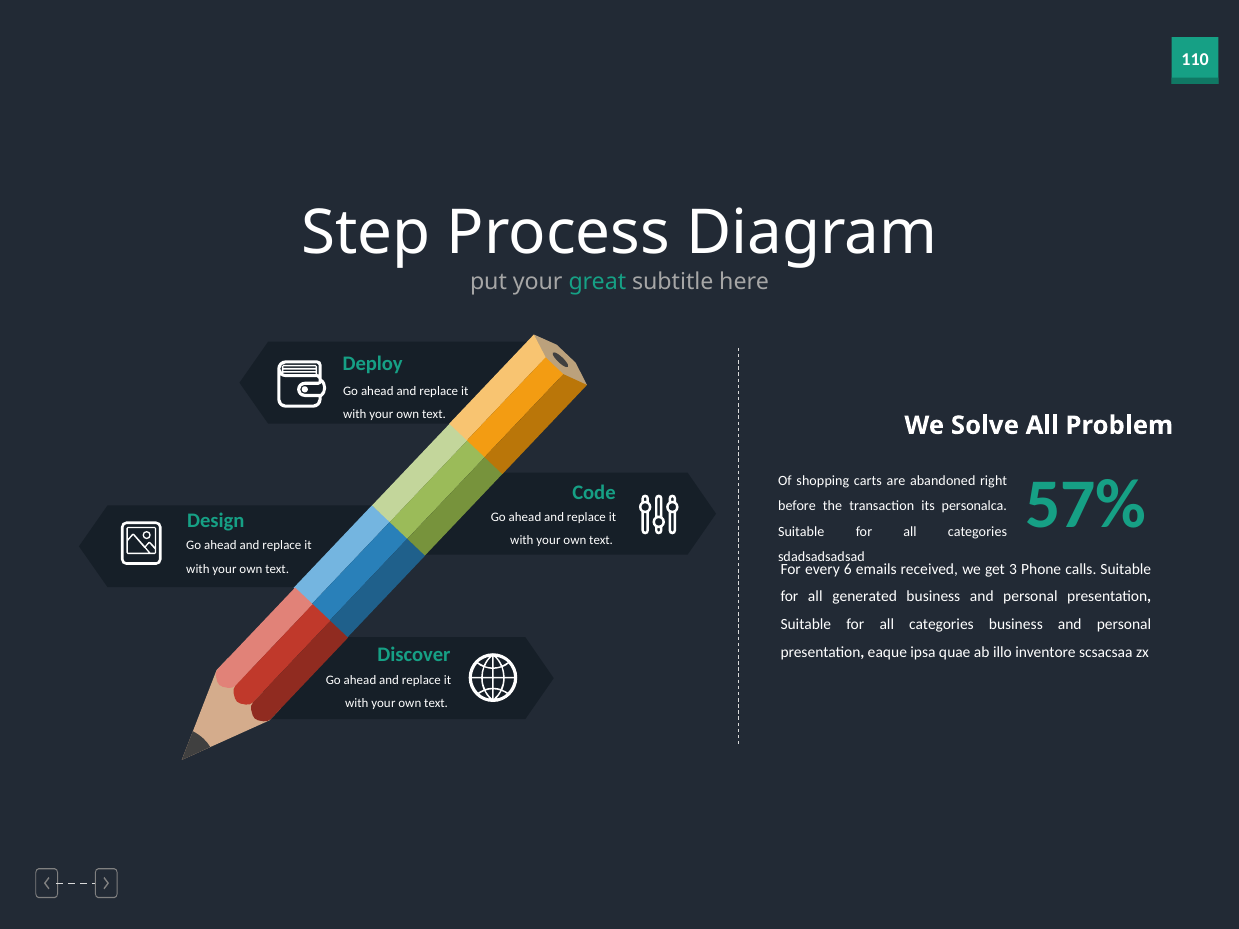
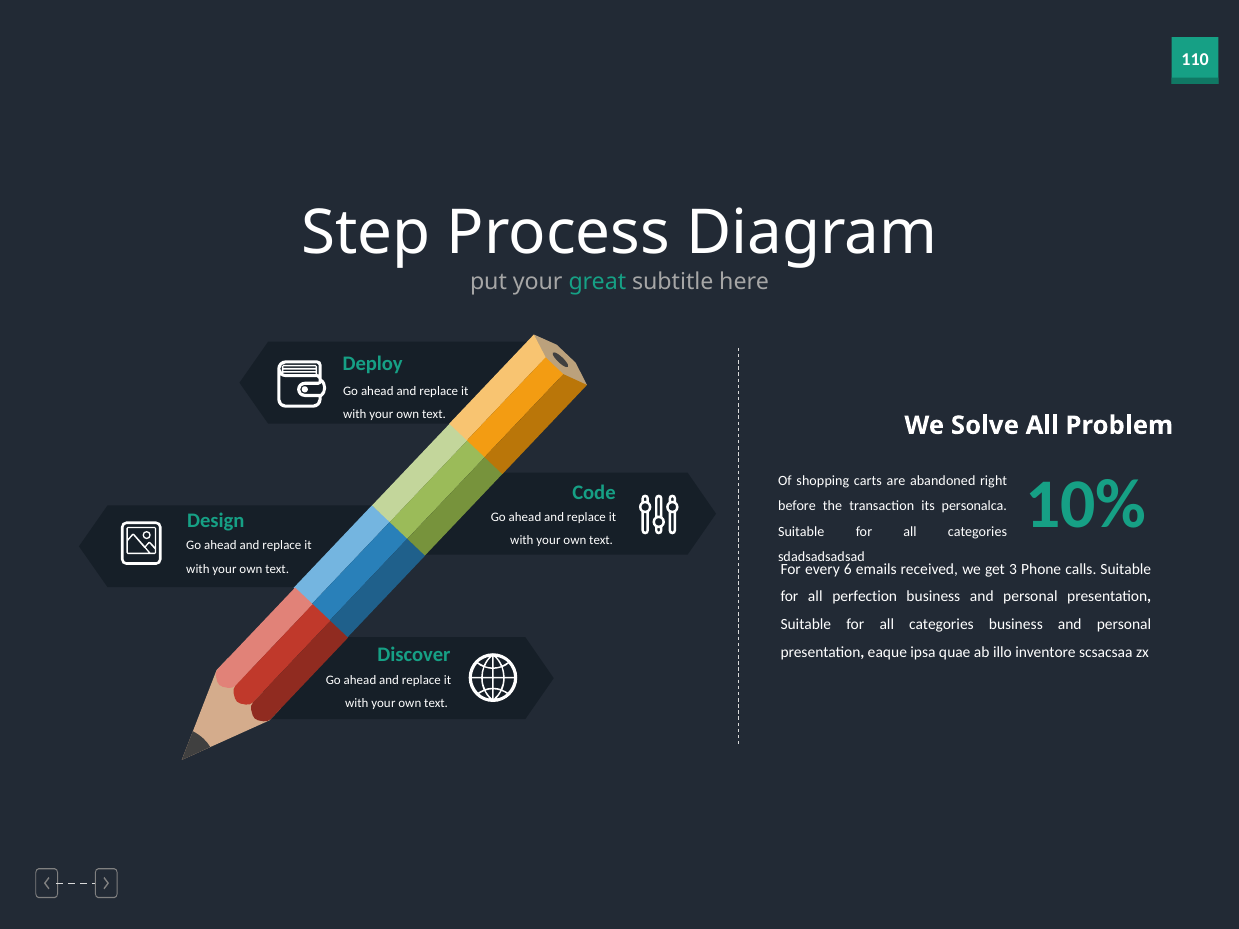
57%: 57% -> 10%
generated: generated -> perfection
